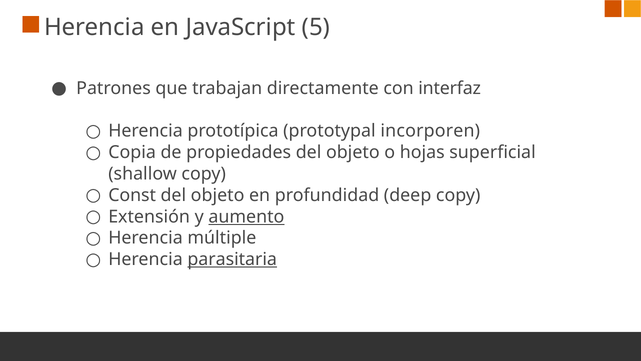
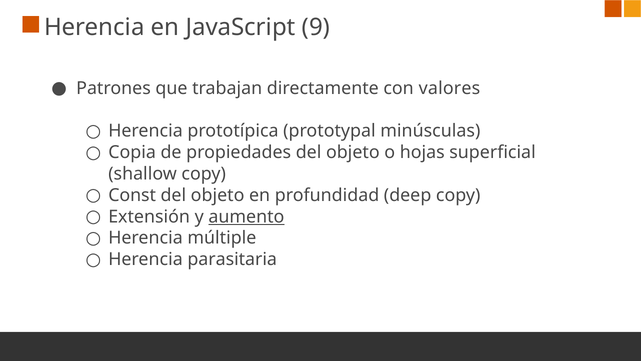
5: 5 -> 9
interfaz: interfaz -> valores
incorporen: incorporen -> minúsculas
parasitaria underline: present -> none
